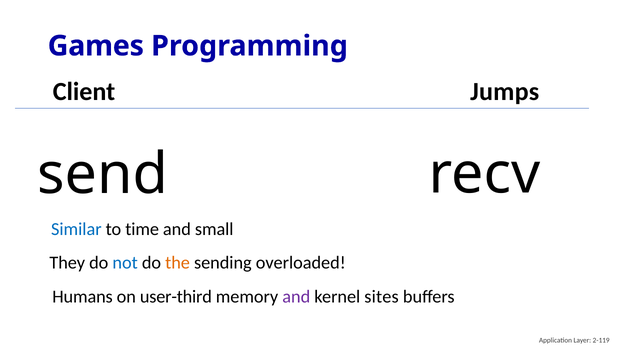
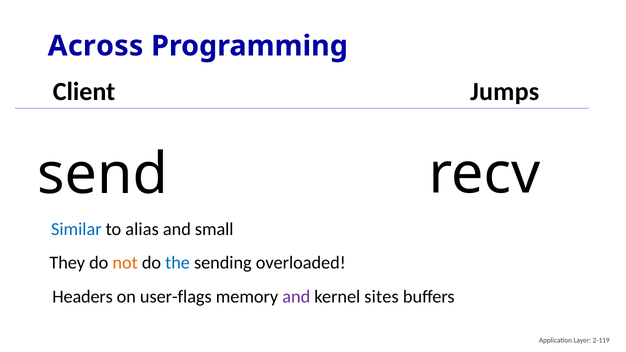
Games: Games -> Across
time: time -> alias
not colour: blue -> orange
the colour: orange -> blue
Humans: Humans -> Headers
user-third: user-third -> user-flags
